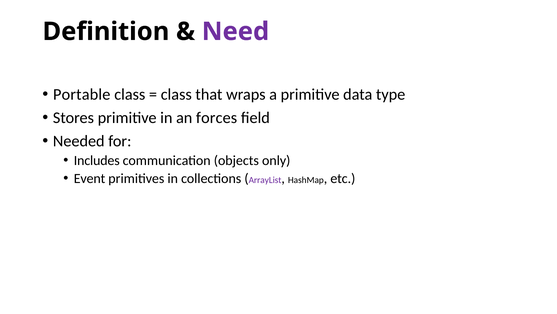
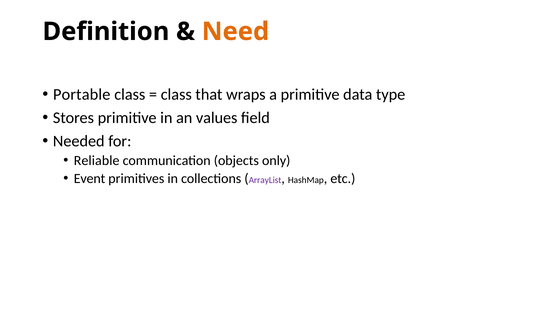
Need colour: purple -> orange
forces: forces -> values
Includes: Includes -> Reliable
